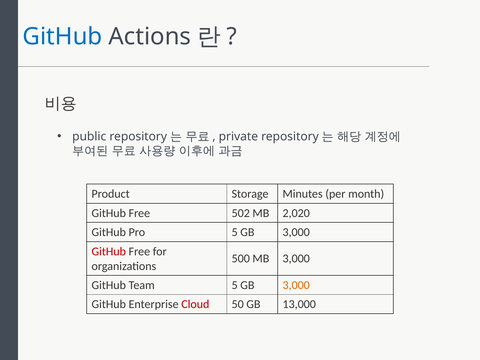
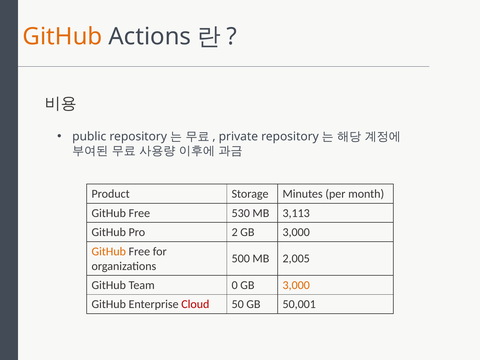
GitHub at (62, 37) colour: blue -> orange
502: 502 -> 530
2,020: 2,020 -> 3,113
Pro 5: 5 -> 2
GitHub at (109, 252) colour: red -> orange
MB 3,000: 3,000 -> 2,005
Team 5: 5 -> 0
13,000: 13,000 -> 50,001
